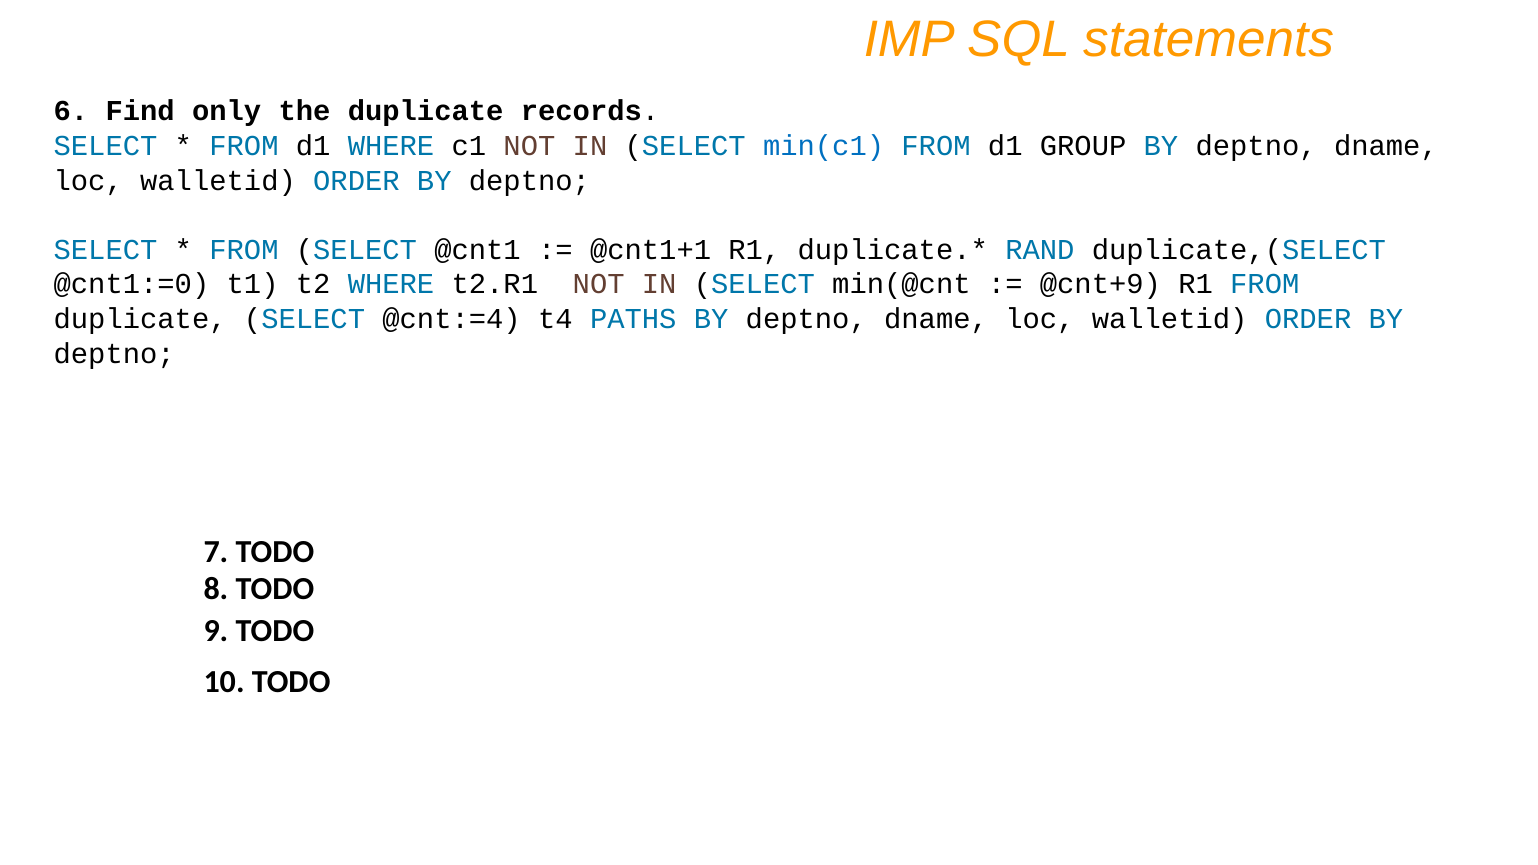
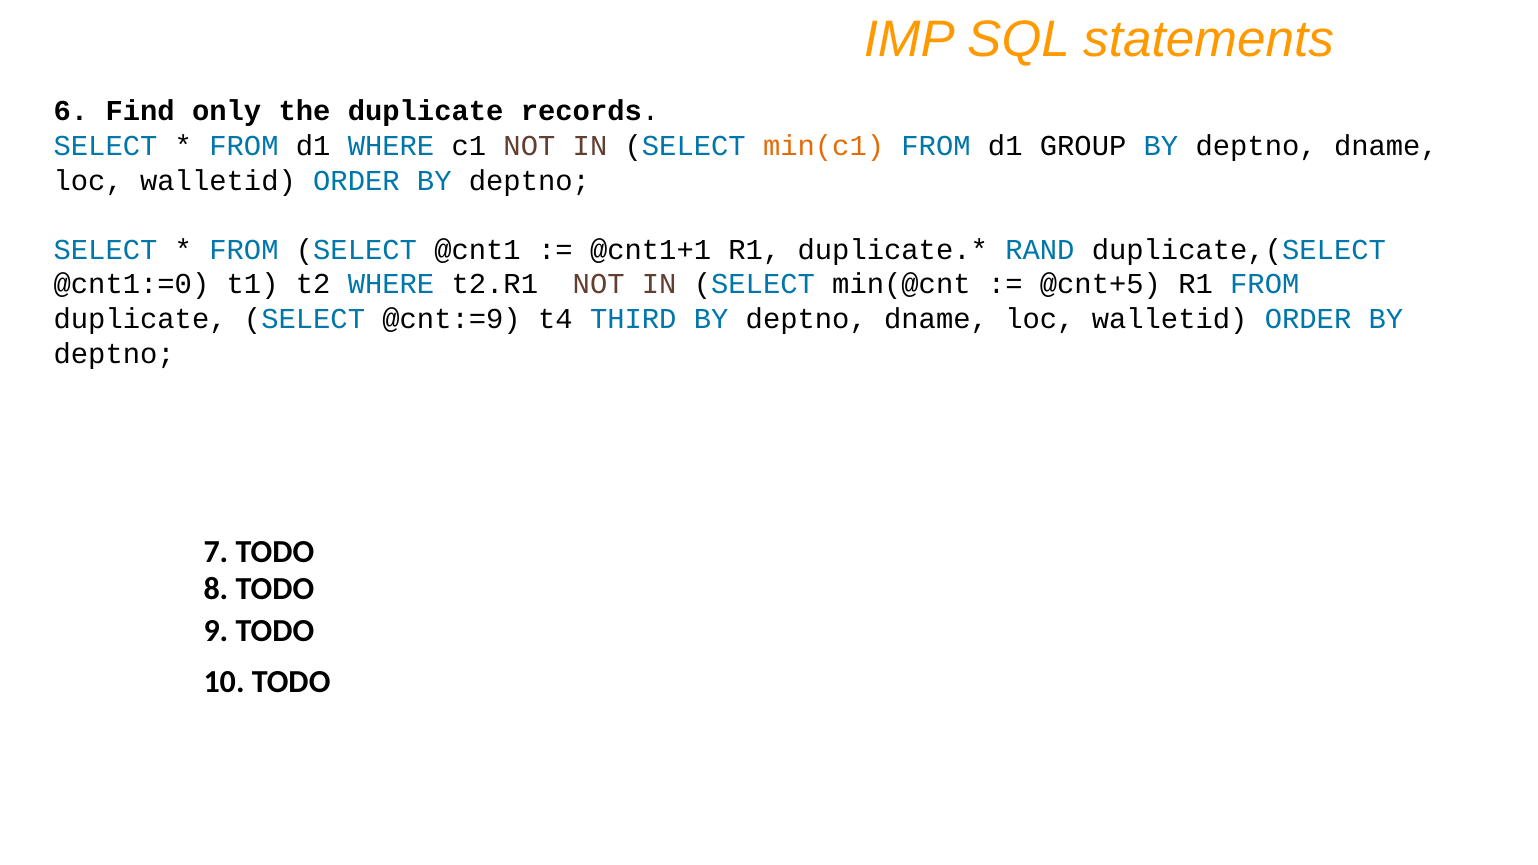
min(c1 colour: blue -> orange
@cnt+9: @cnt+9 -> @cnt+5
@cnt:=4: @cnt:=4 -> @cnt:=9
PATHS: PATHS -> THIRD
